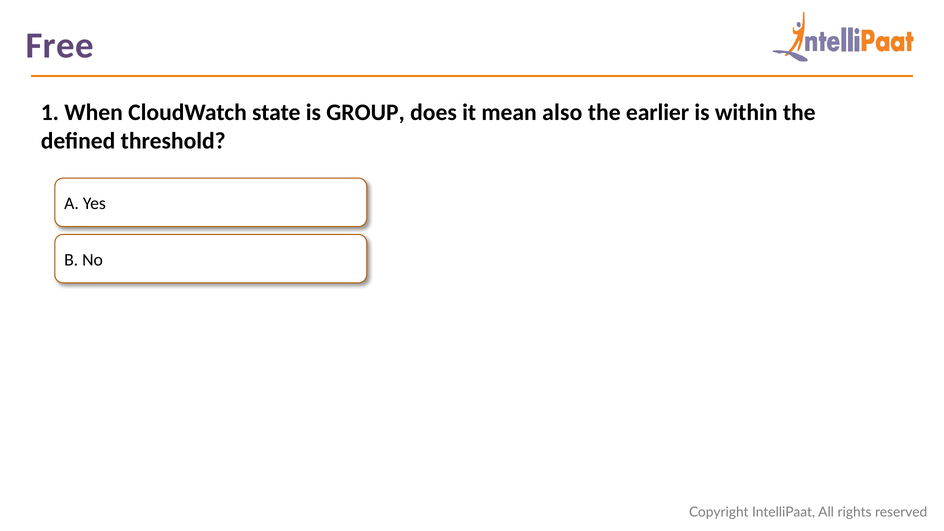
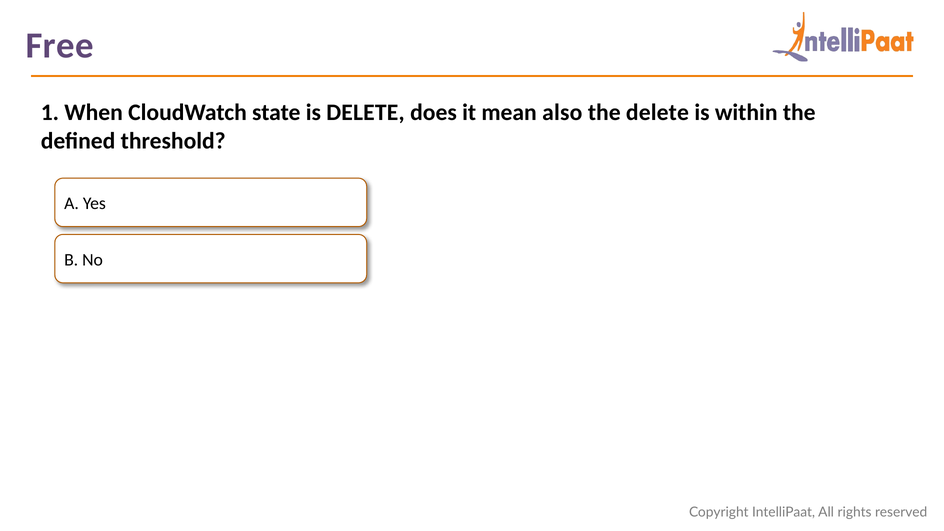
is GROUP: GROUP -> DELETE
the earlier: earlier -> delete
